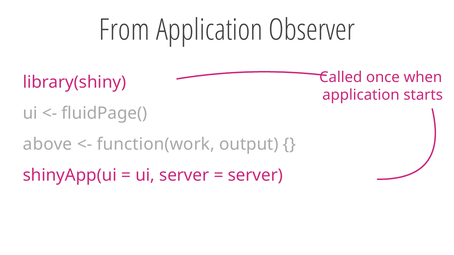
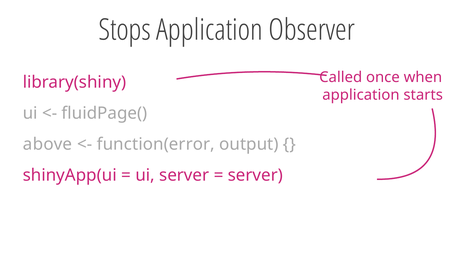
From: From -> Stops
function(work: function(work -> function(error
